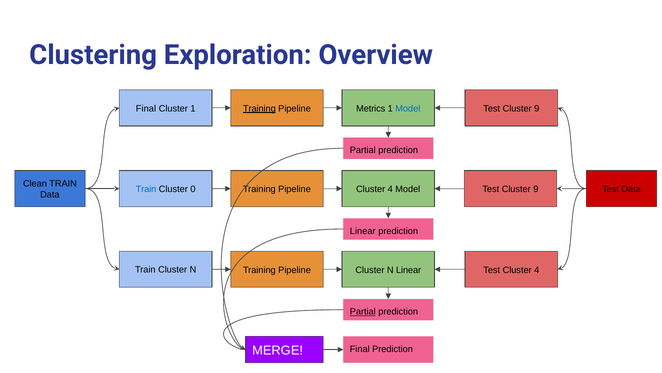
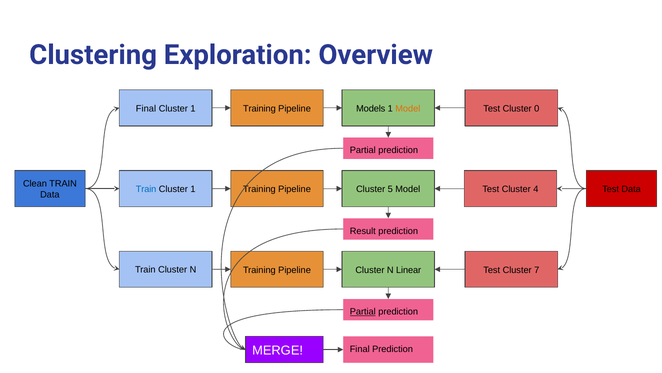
Training at (259, 108) underline: present -> none
Metrics: Metrics -> Models
Model at (408, 108) colour: blue -> orange
9 at (537, 108): 9 -> 0
0 at (193, 189): 0 -> 1
4 at (390, 189): 4 -> 5
9 at (536, 189): 9 -> 4
Linear at (363, 231): Linear -> Result
Test Cluster 4: 4 -> 7
